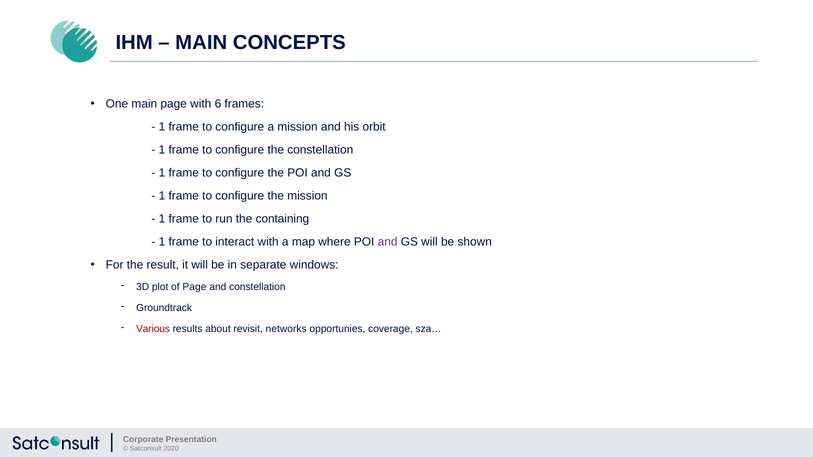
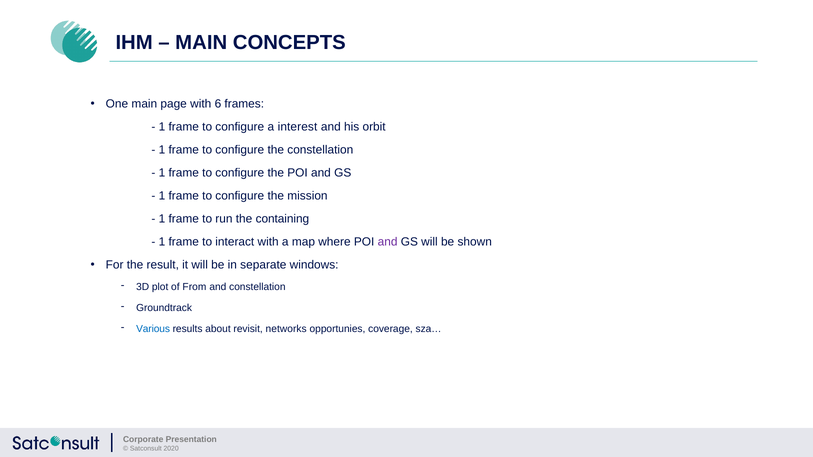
a mission: mission -> interest
of Page: Page -> From
Various colour: red -> blue
